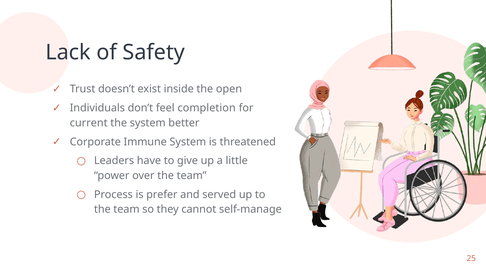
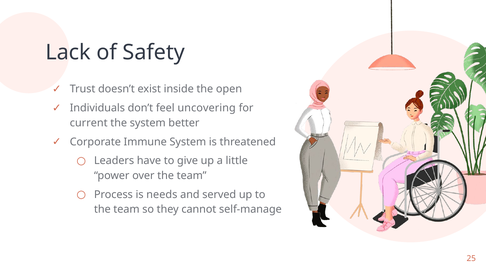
completion: completion -> uncovering
prefer: prefer -> needs
